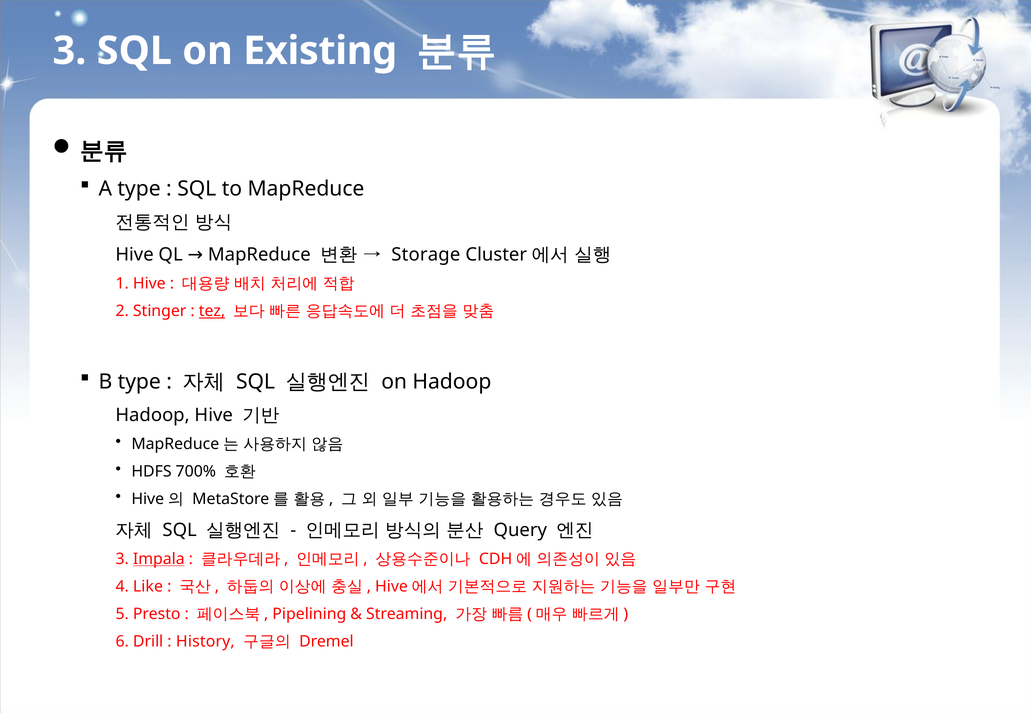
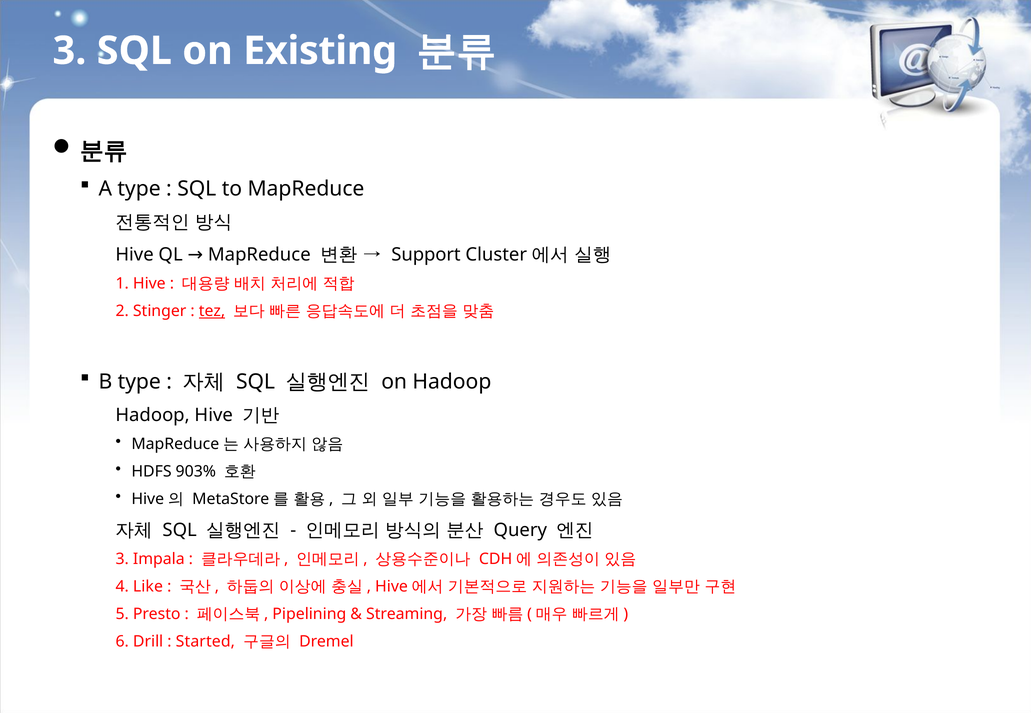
Storage: Storage -> Support
700%: 700% -> 903%
Impala underline: present -> none
History: History -> Started
